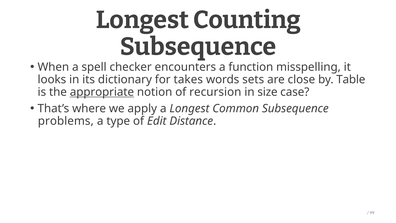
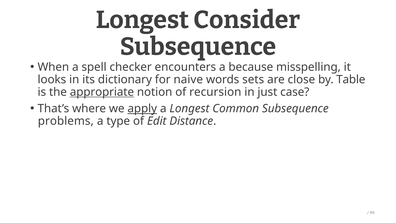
Counting: Counting -> Consider
function: function -> because
takes: takes -> naive
size: size -> just
apply underline: none -> present
